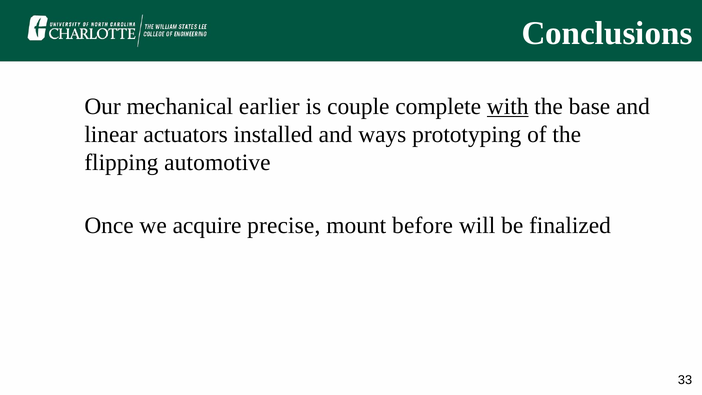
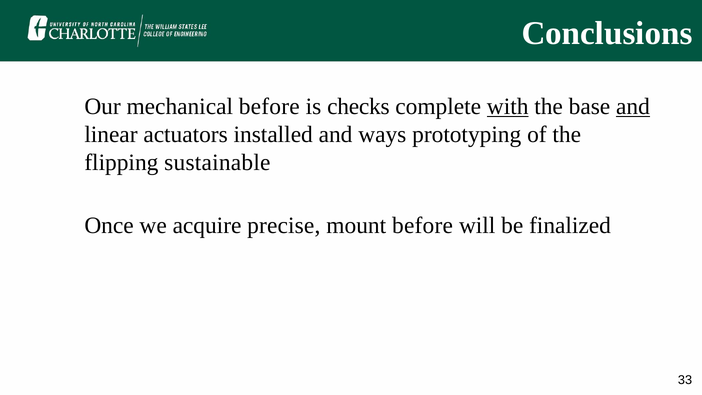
mechanical earlier: earlier -> before
couple: couple -> checks
and at (633, 106) underline: none -> present
automotive: automotive -> sustainable
